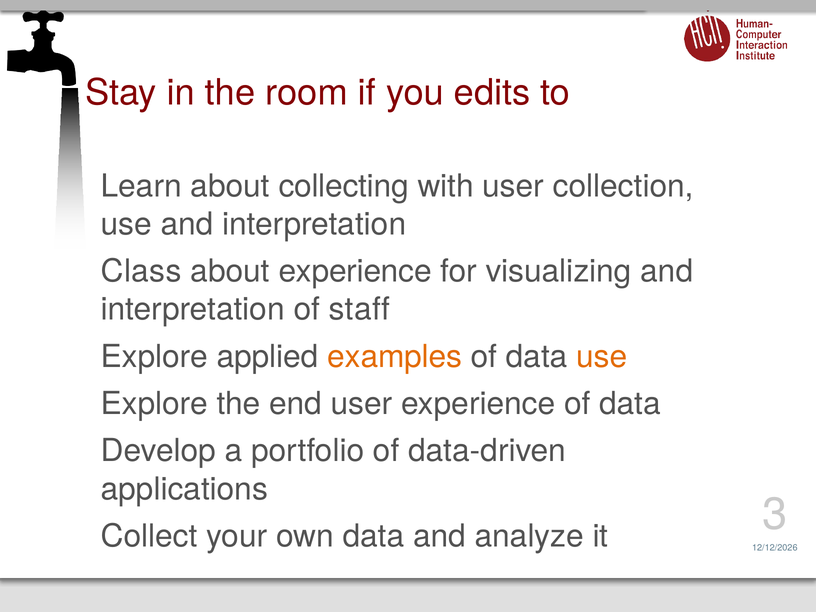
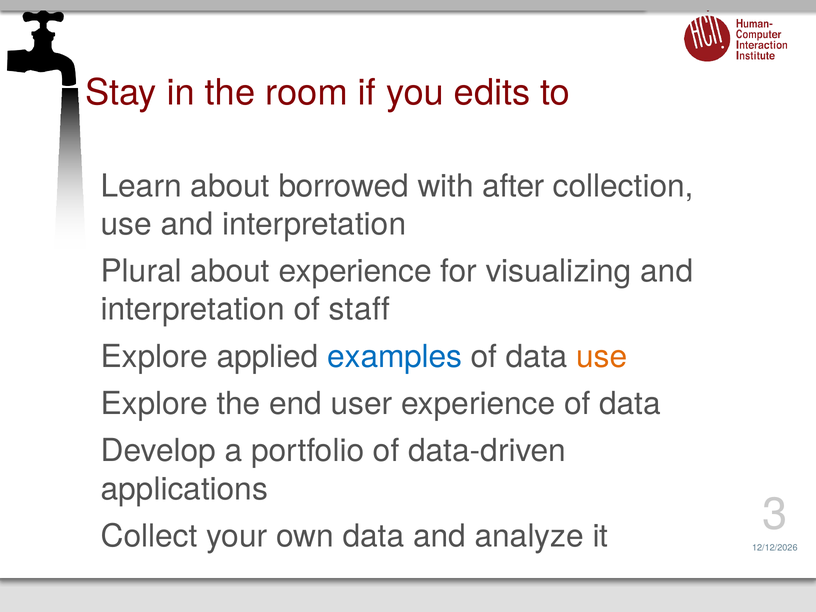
collecting: collecting -> borrowed
with user: user -> after
Class: Class -> Plural
examples colour: orange -> blue
